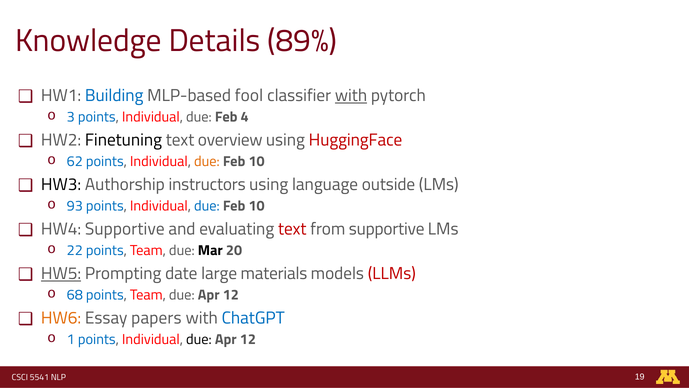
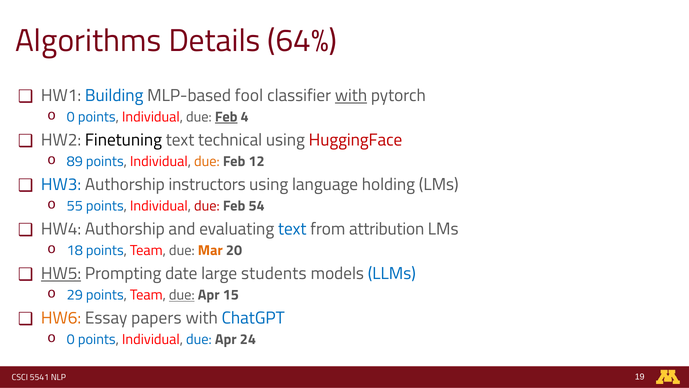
Knowledge: Knowledge -> Algorithms
89%: 89% -> 64%
3 at (71, 117): 3 -> 0
Feb at (226, 117) underline: none -> present
overview: overview -> technical
62: 62 -> 89
10 at (257, 161): 10 -> 12
HW3 colour: black -> blue
outside: outside -> holding
93: 93 -> 55
due at (207, 206) colour: blue -> red
10 at (257, 206): 10 -> 54
HW4 Supportive: Supportive -> Authorship
text at (292, 229) colour: red -> blue
from supportive: supportive -> attribution
22: 22 -> 18
Mar colour: black -> orange
materials: materials -> students
LLMs colour: red -> blue
68: 68 -> 29
due at (182, 295) underline: none -> present
12 at (231, 295): 12 -> 15
1 at (71, 339): 1 -> 0
due at (199, 339) colour: black -> blue
12 at (248, 339): 12 -> 24
